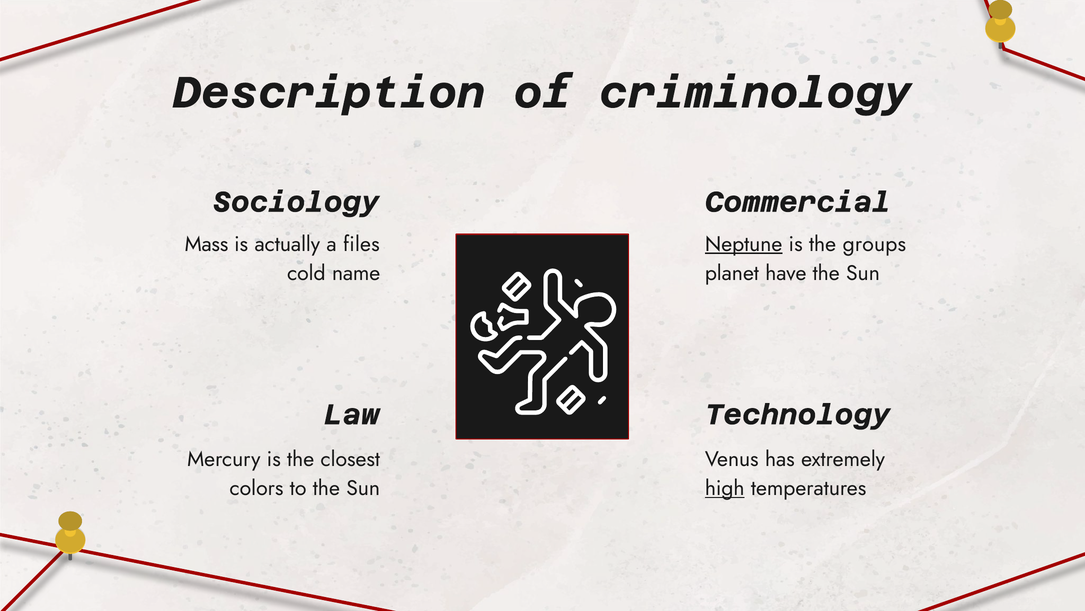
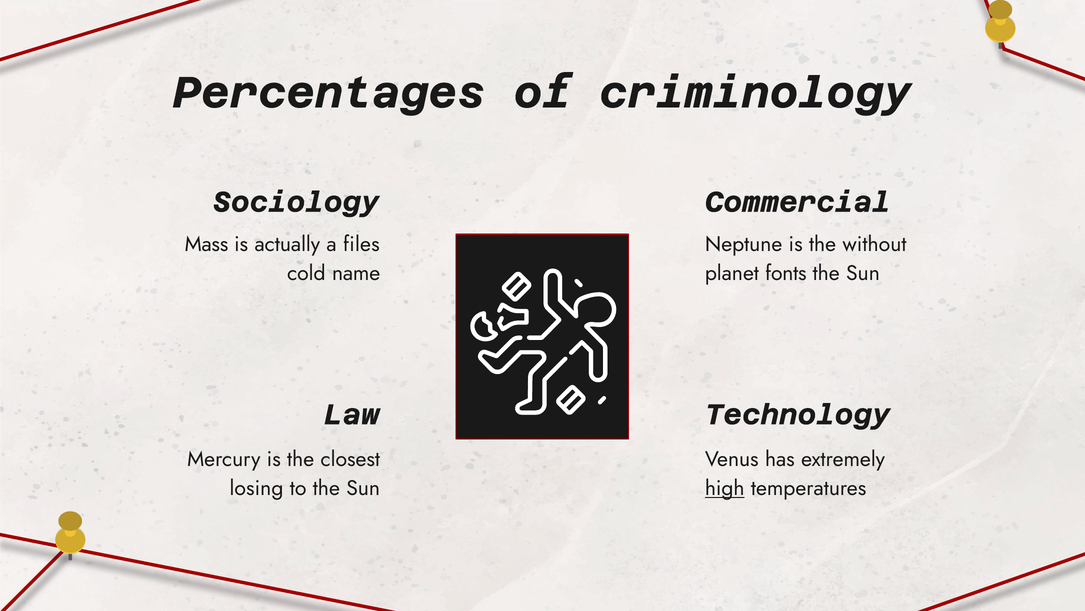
Description: Description -> Percentages
Neptune underline: present -> none
groups: groups -> without
have: have -> fonts
colors: colors -> losing
